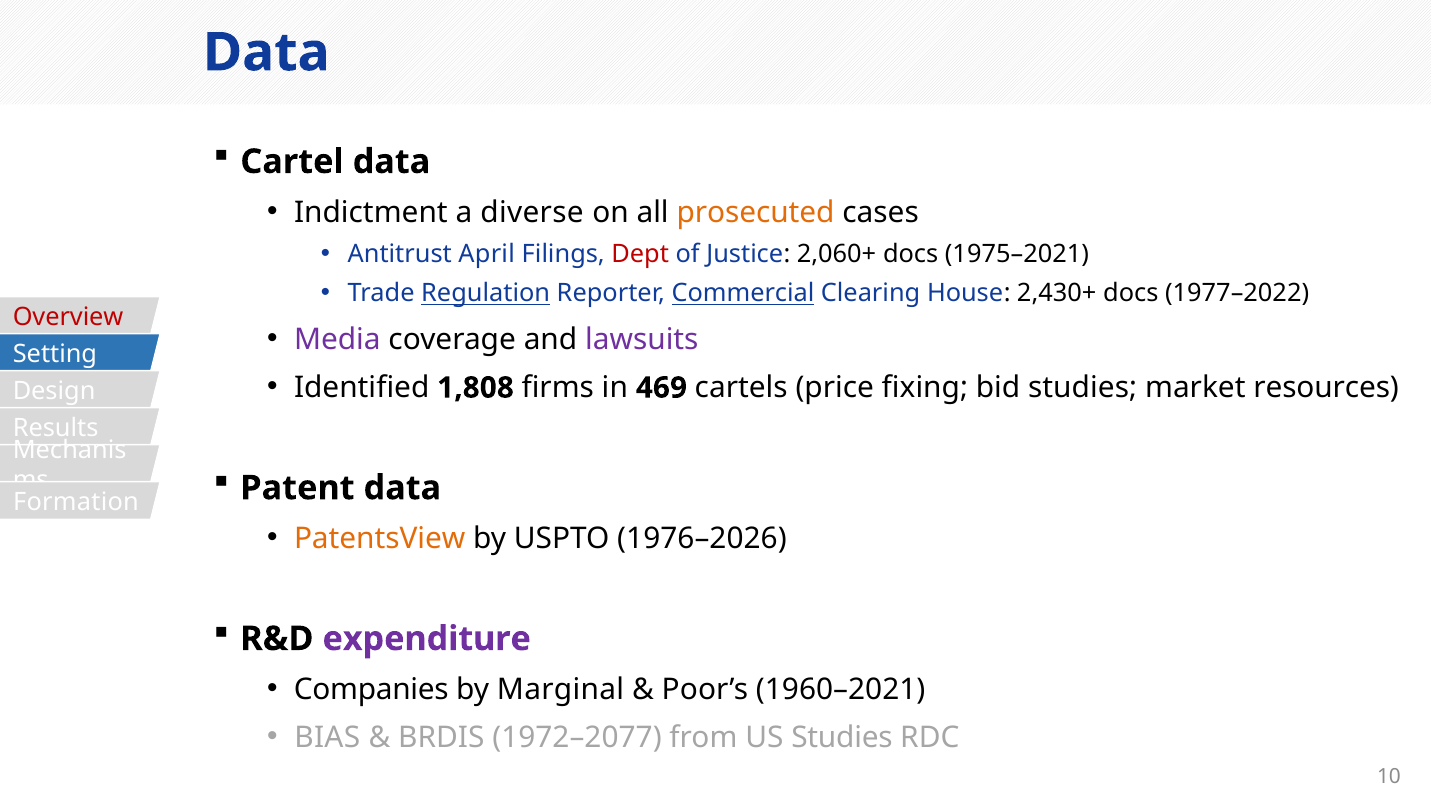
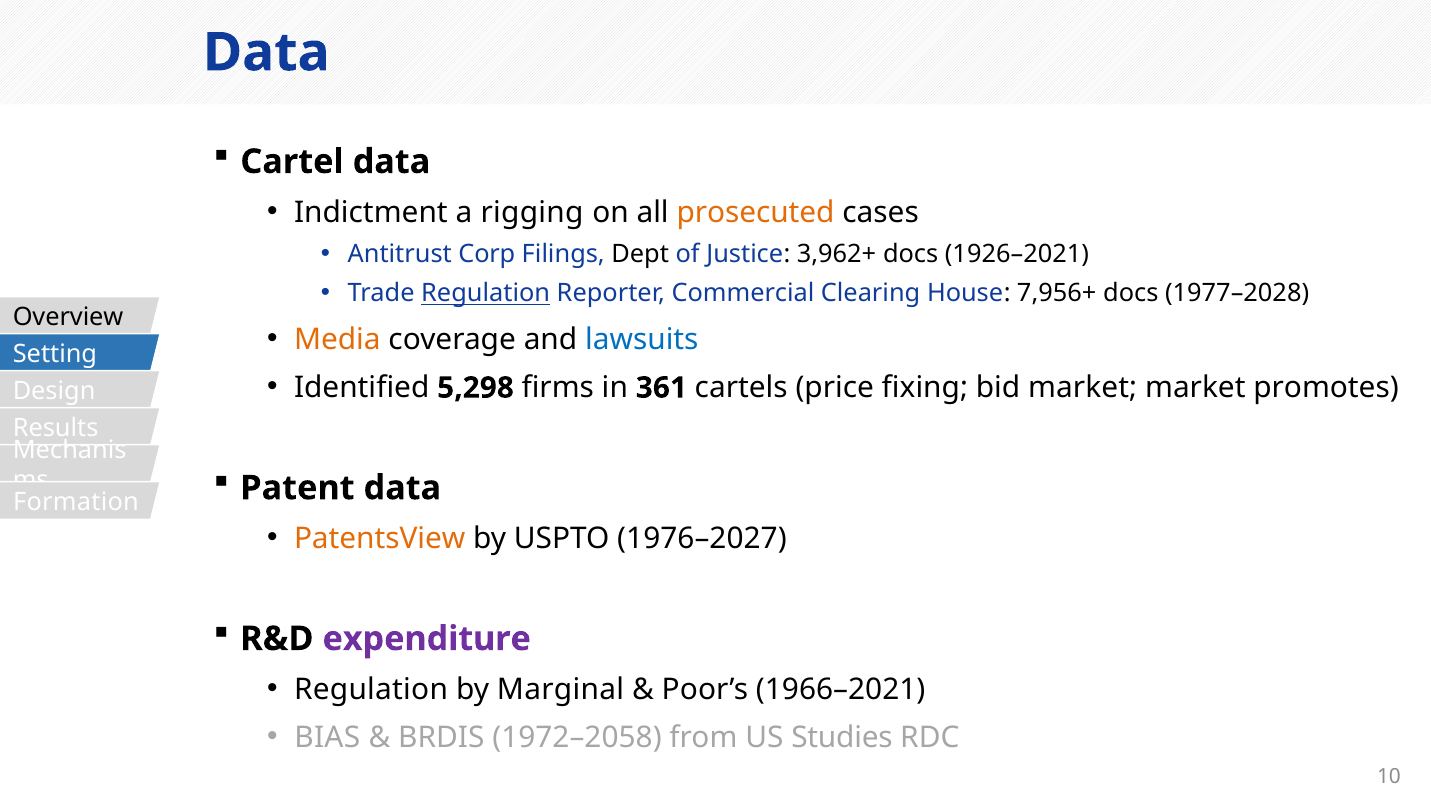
diverse: diverse -> rigging
April: April -> Corp
Dept colour: red -> black
2,060+: 2,060+ -> 3,962+
1975–2021: 1975–2021 -> 1926–2021
Commercial underline: present -> none
2,430+: 2,430+ -> 7,956+
1977–2022: 1977–2022 -> 1977–2028
Overview colour: red -> black
Media colour: purple -> orange
lawsuits colour: purple -> blue
1,808: 1,808 -> 5,298
469: 469 -> 361
bid studies: studies -> market
resources: resources -> promotes
1976–2026: 1976–2026 -> 1976–2027
Companies at (371, 689): Companies -> Regulation
1960–2021: 1960–2021 -> 1966–2021
1972–2077: 1972–2077 -> 1972–2058
